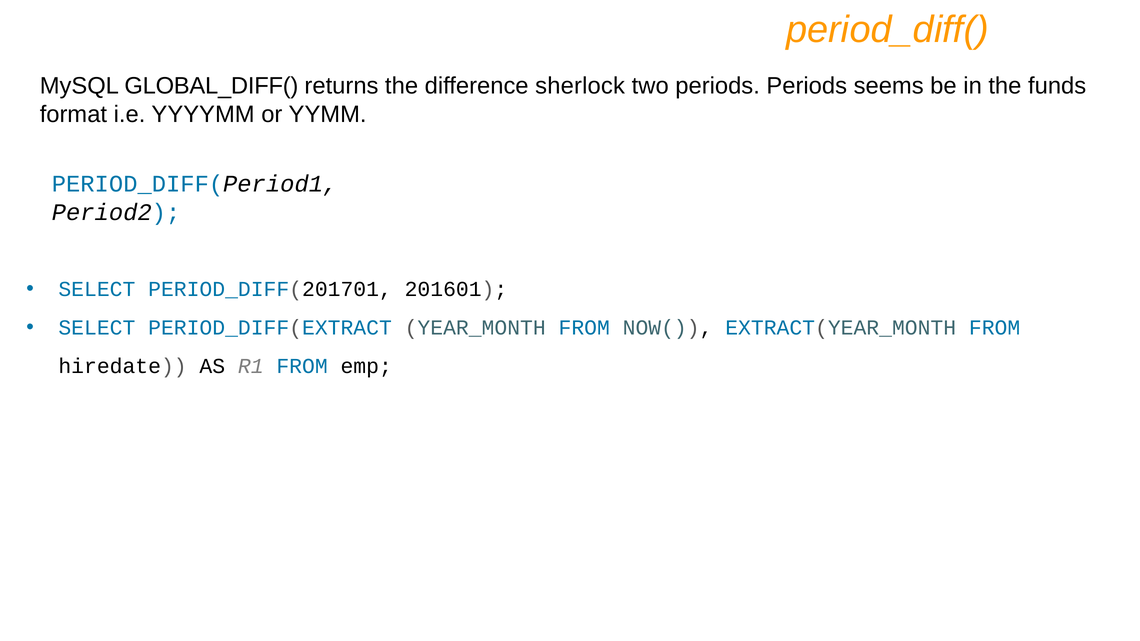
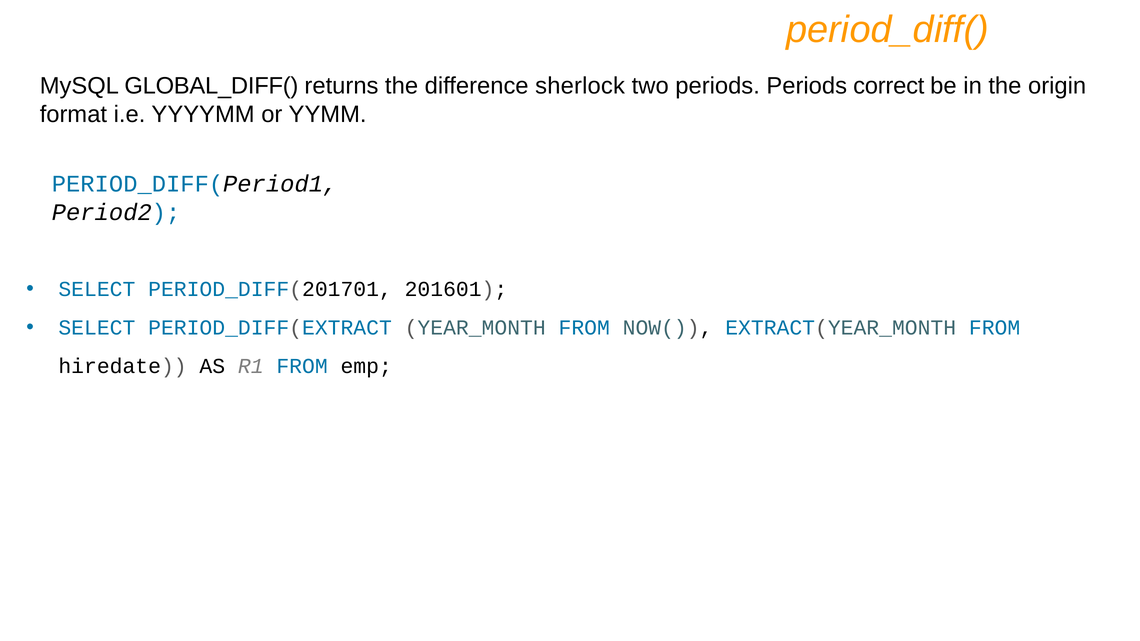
seems: seems -> correct
funds: funds -> origin
